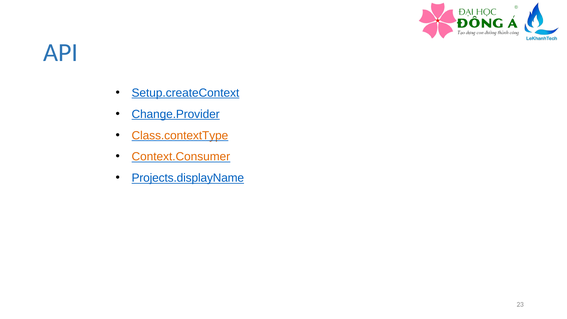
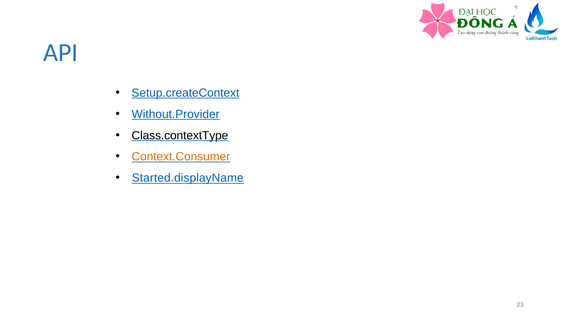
Change.Provider: Change.Provider -> Without.Provider
Class.contextType colour: orange -> black
Projects.displayName: Projects.displayName -> Started.displayName
